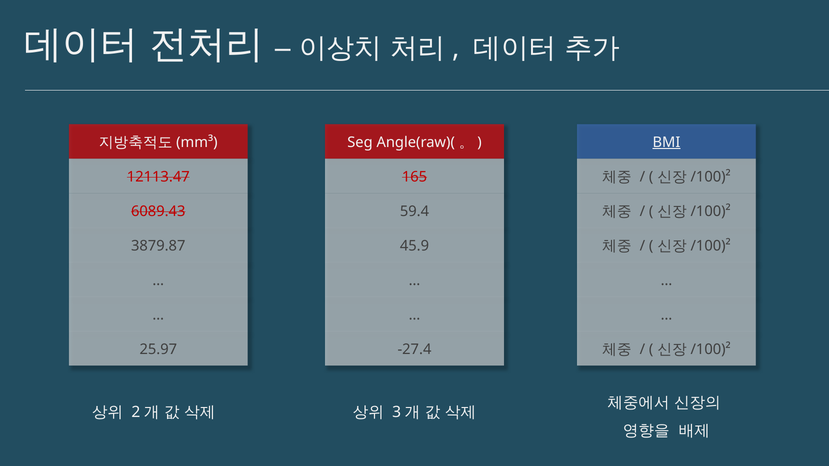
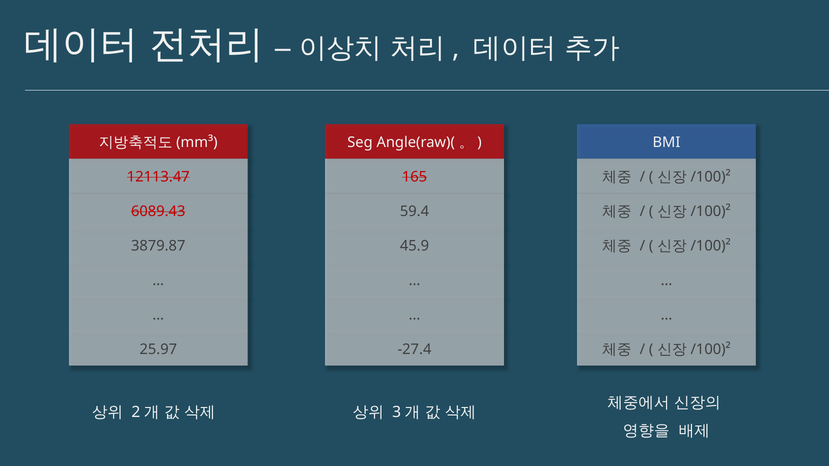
BMI underline: present -> none
